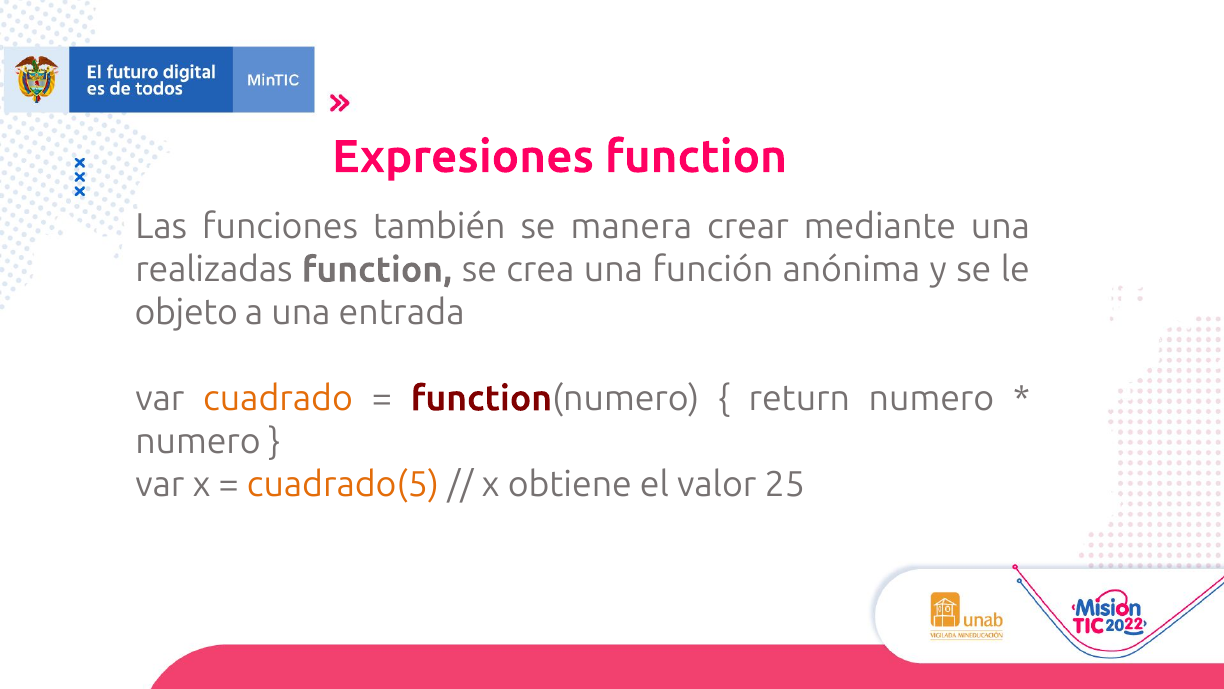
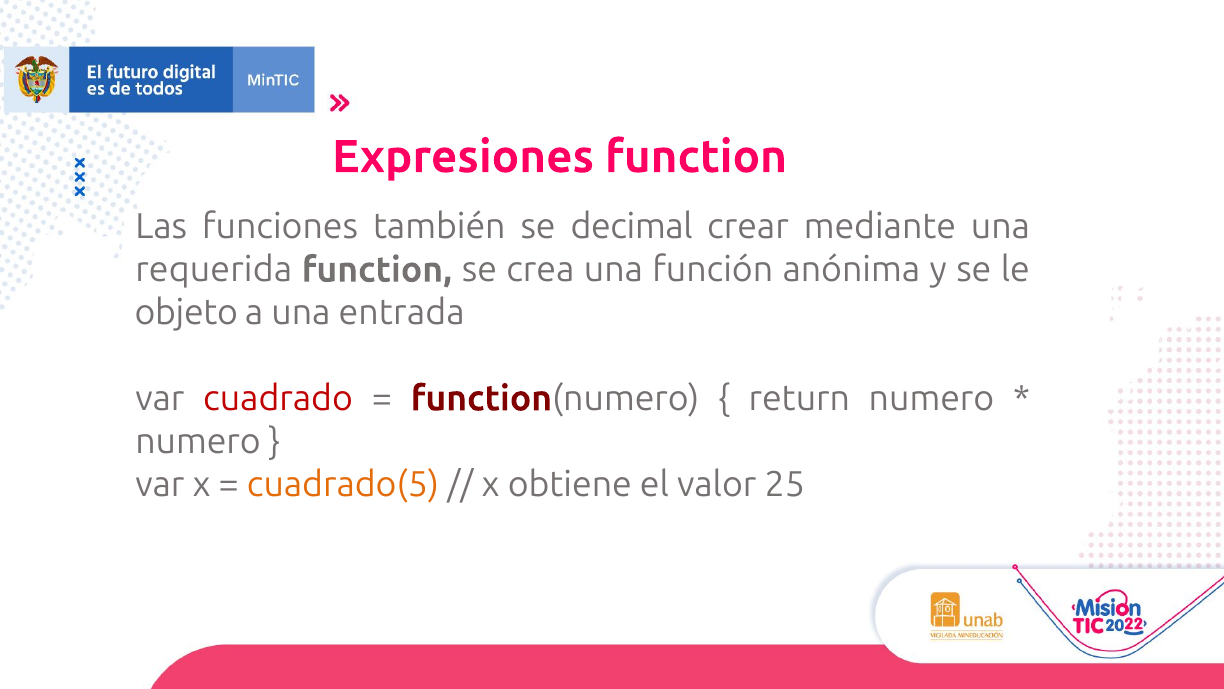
manera: manera -> decimal
realizadas: realizadas -> requerida
cuadrado colour: orange -> red
